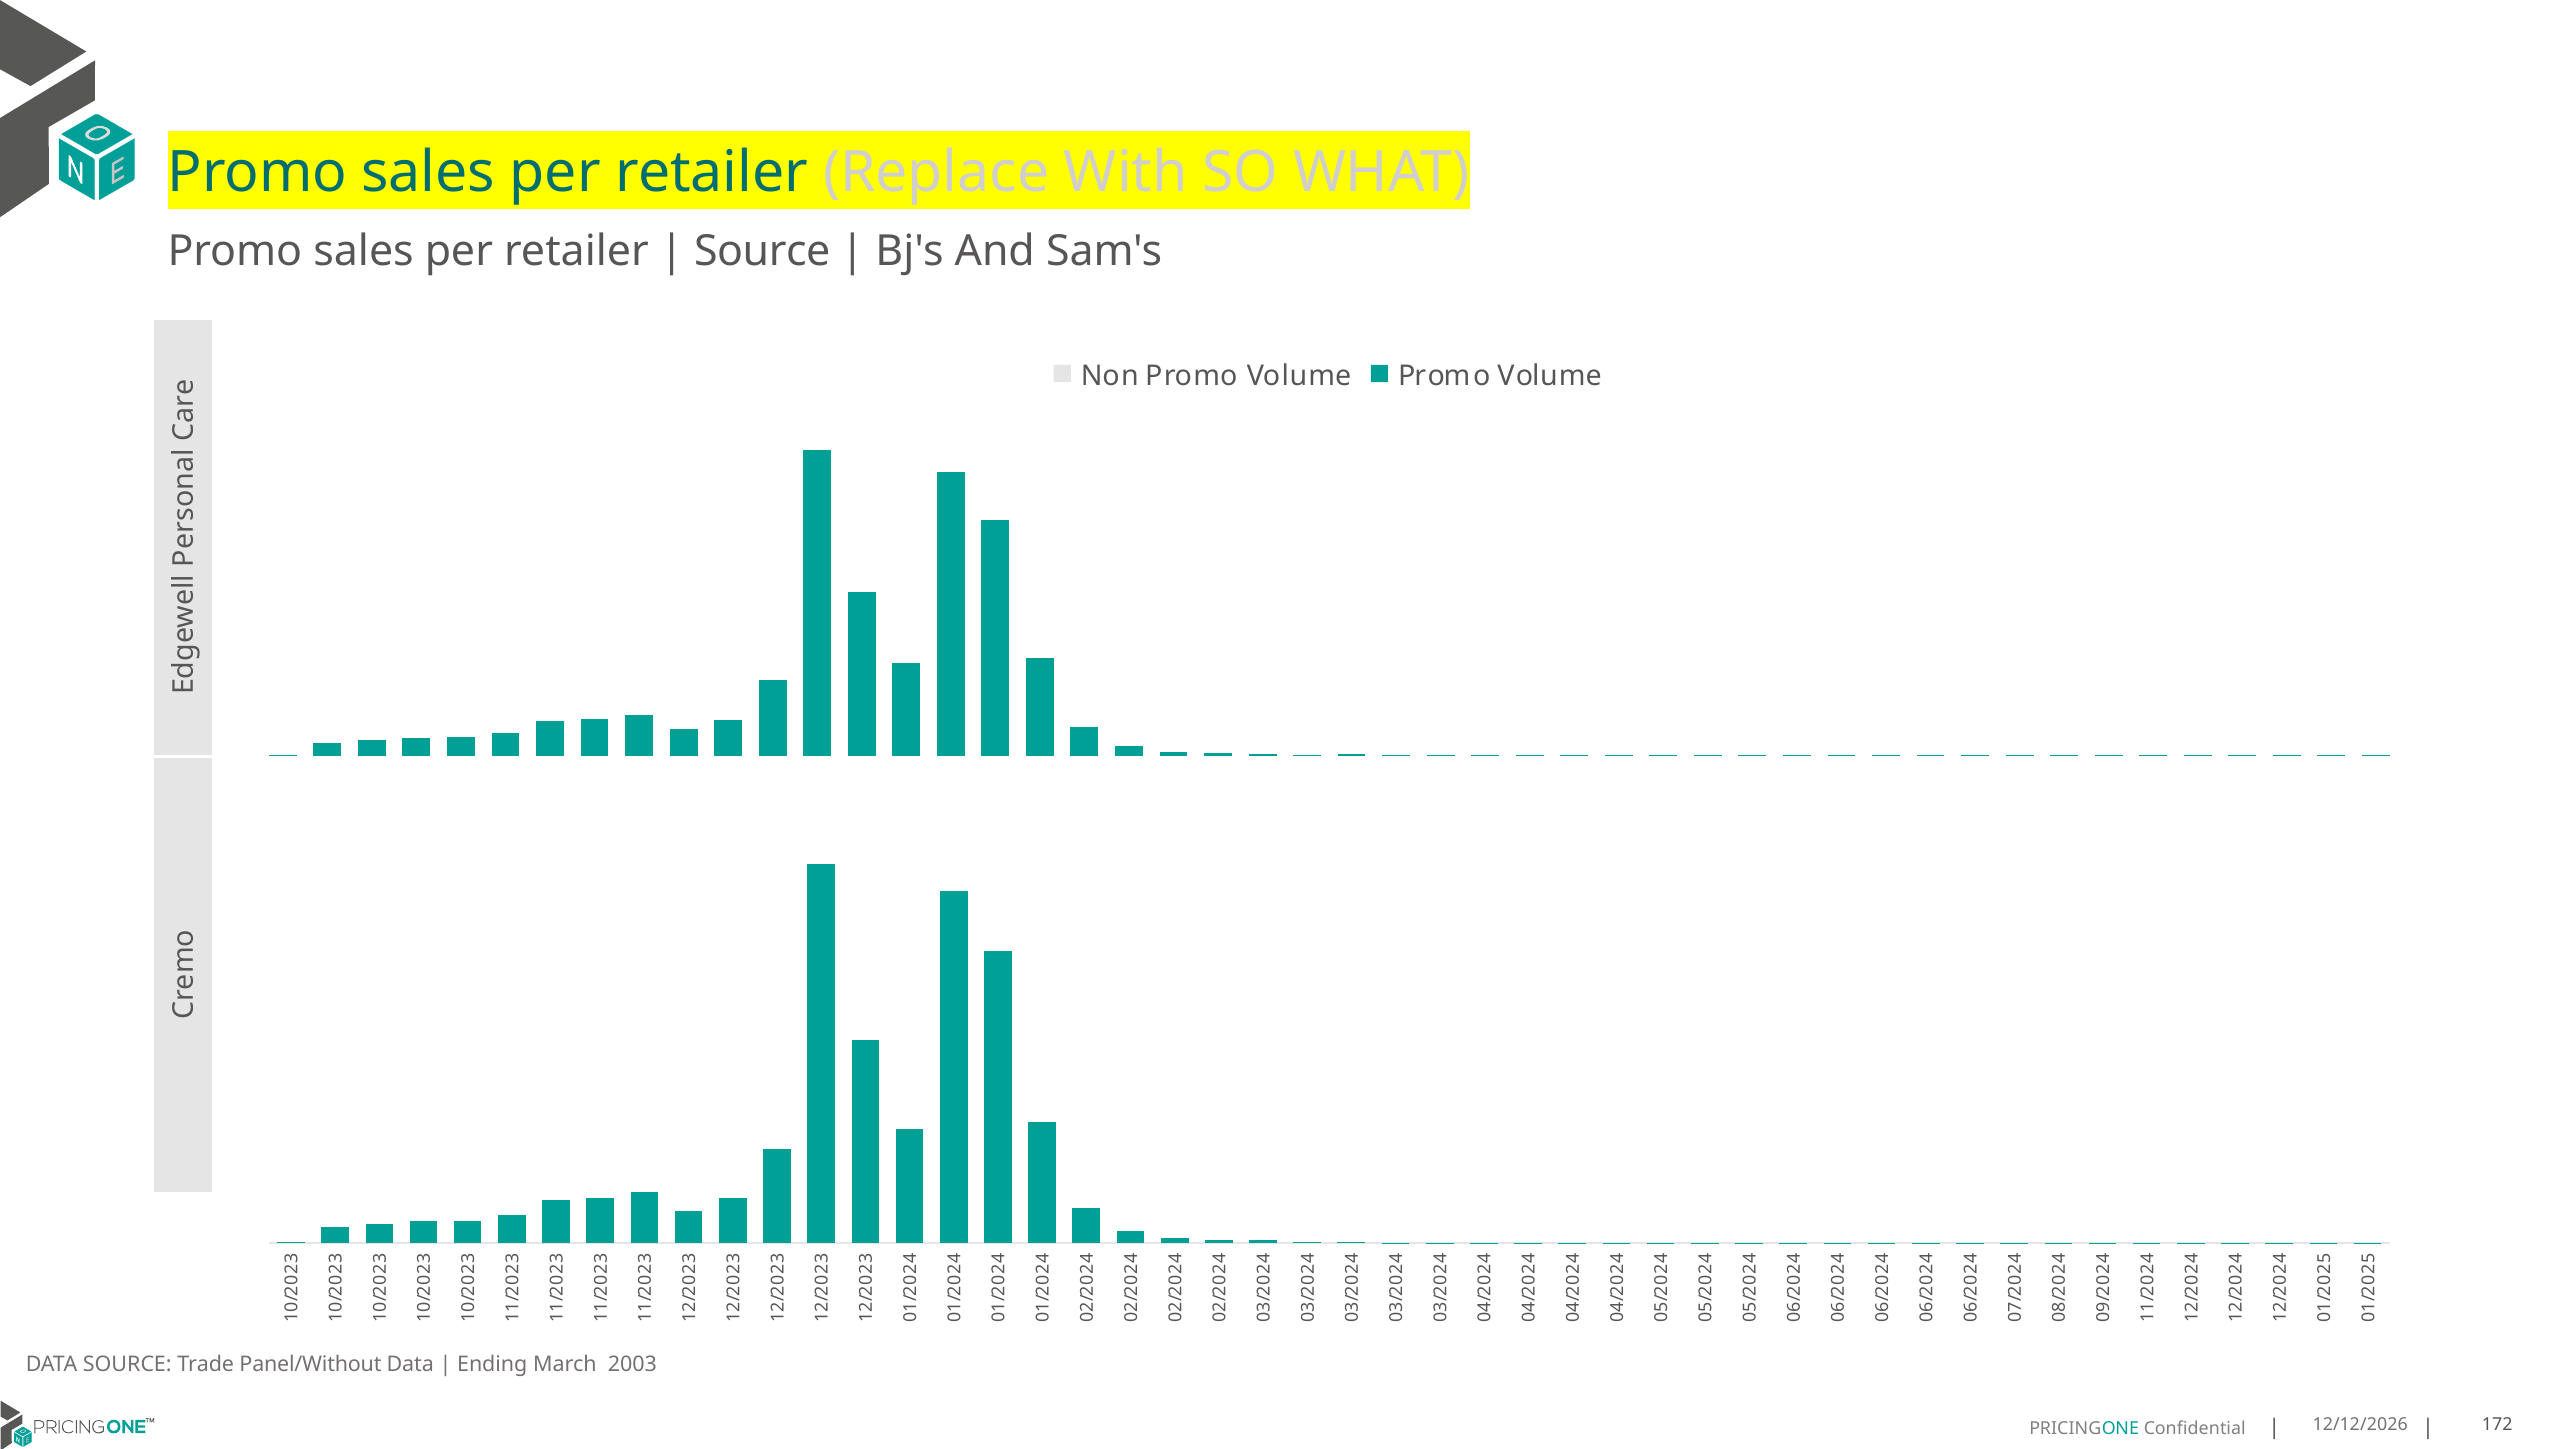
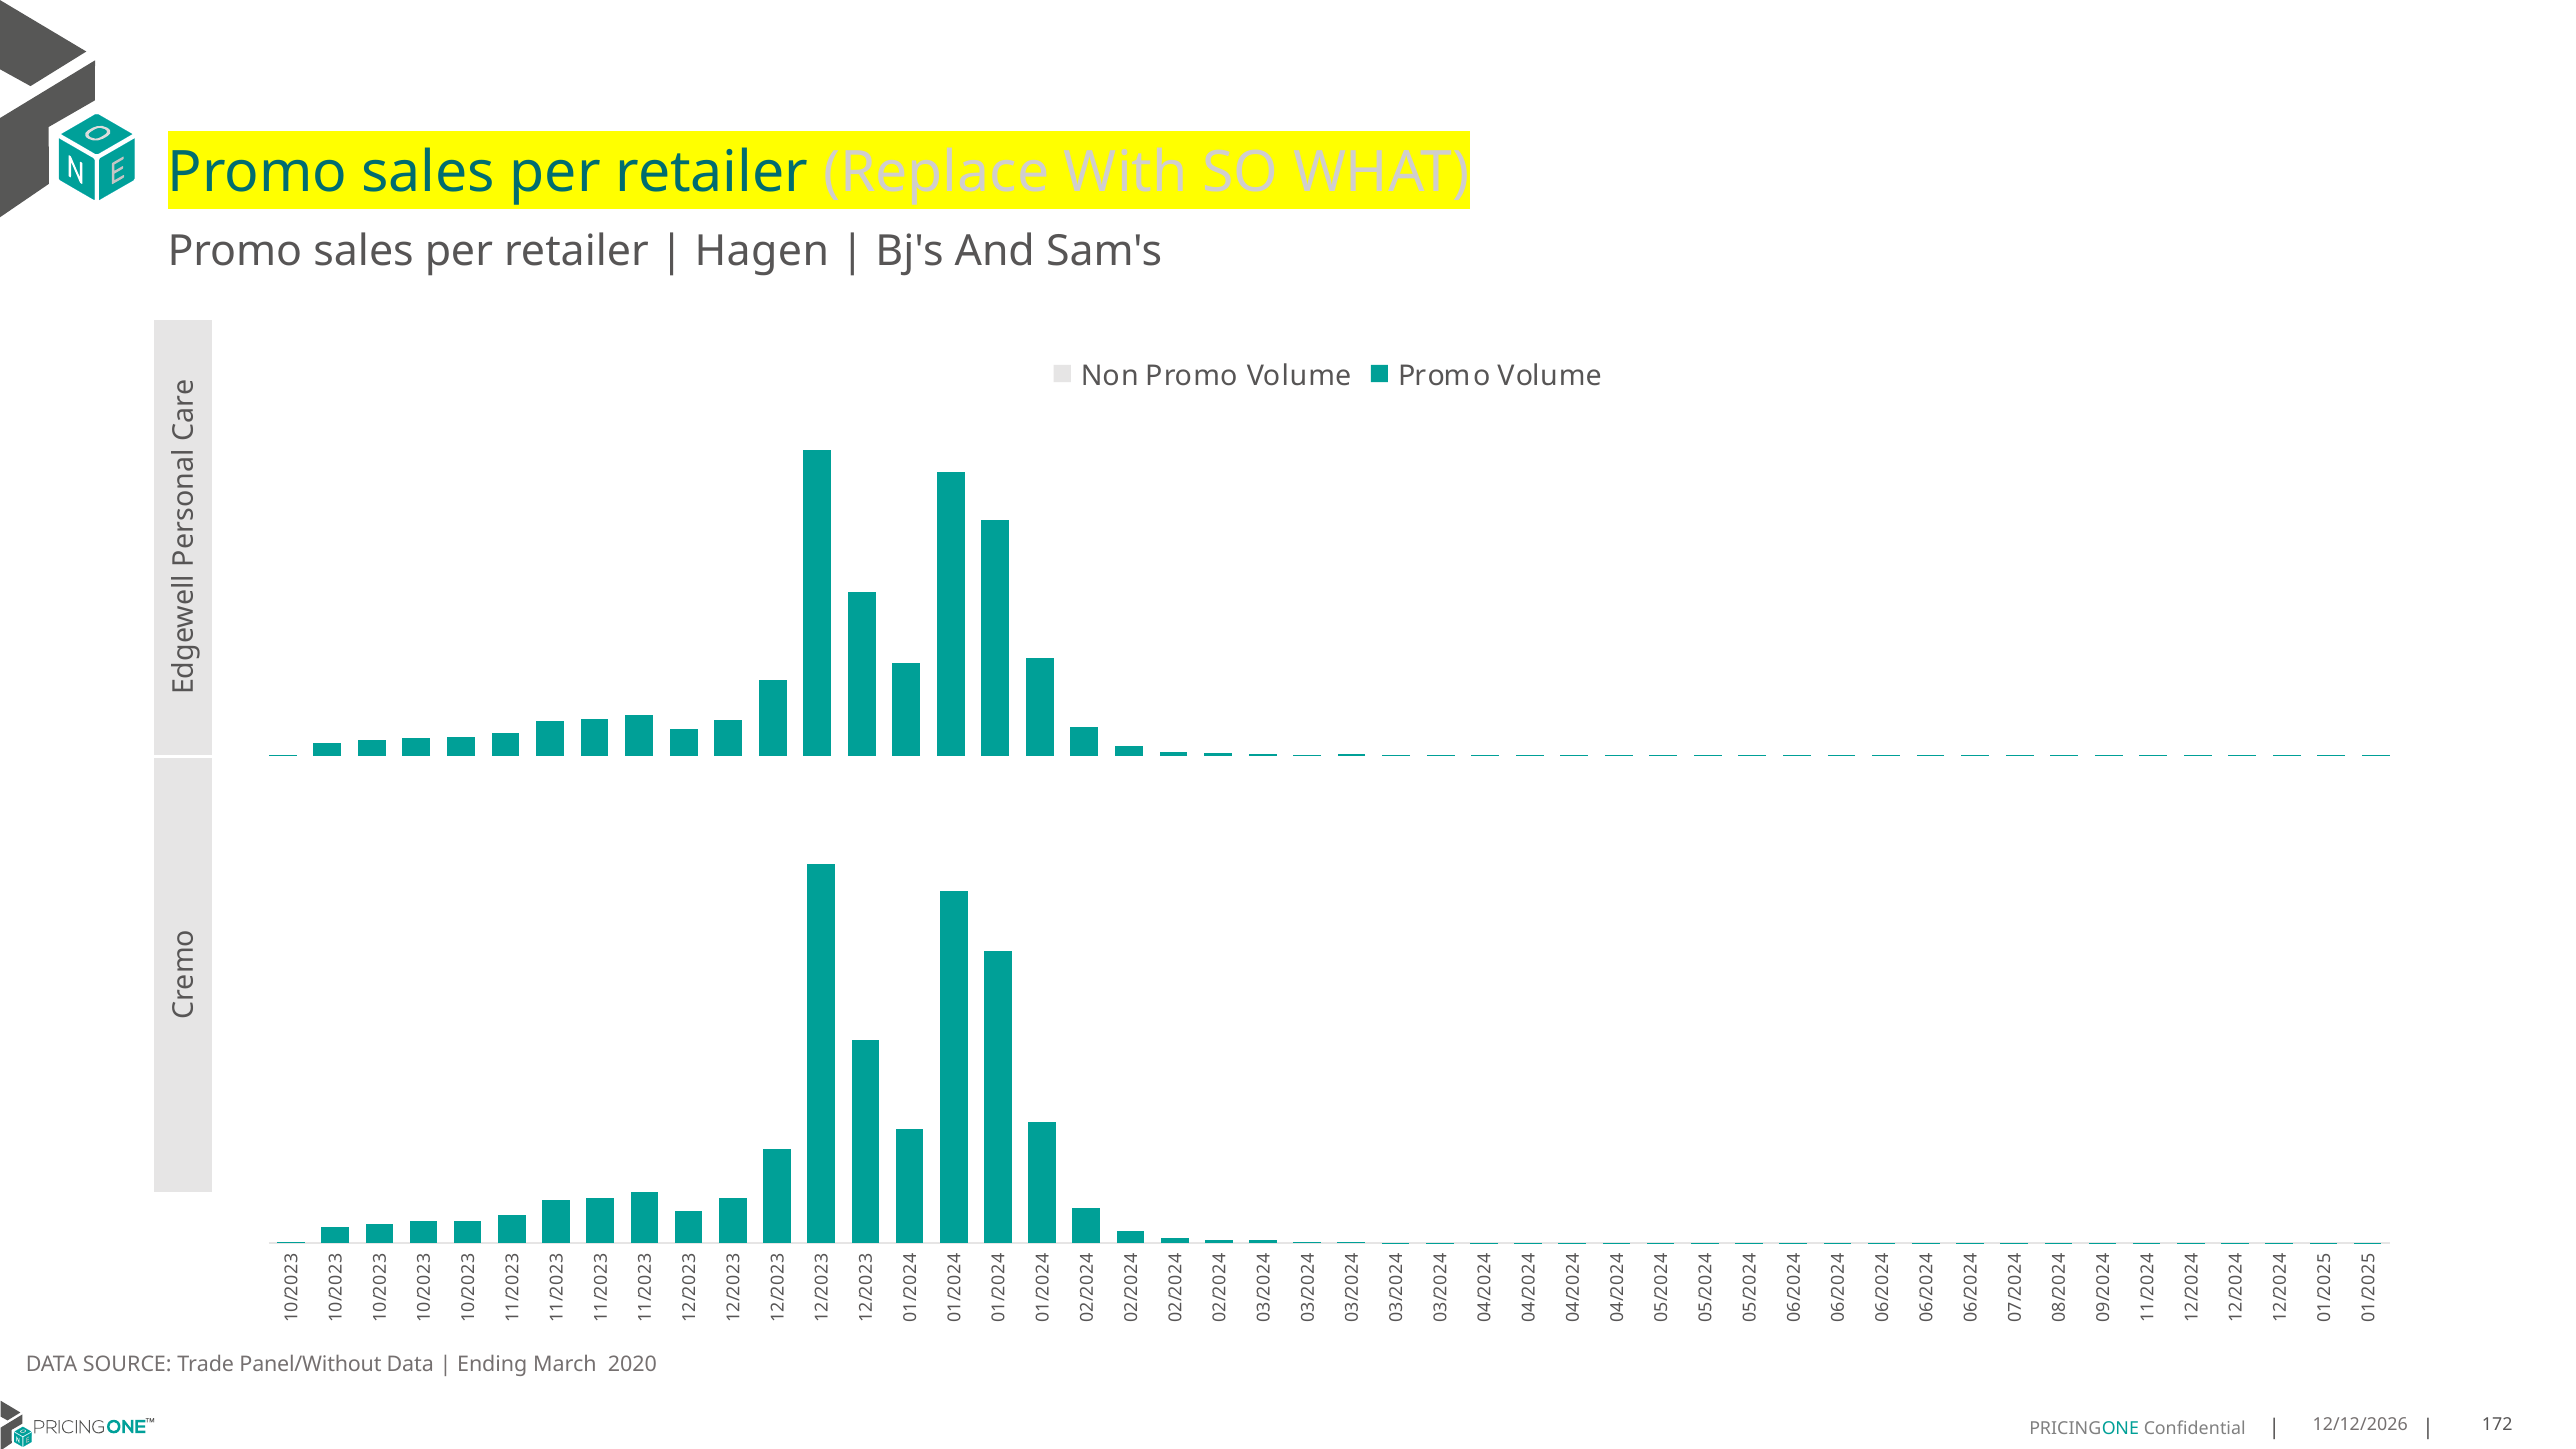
Source at (762, 251): Source -> Hagen
2003: 2003 -> 2020
